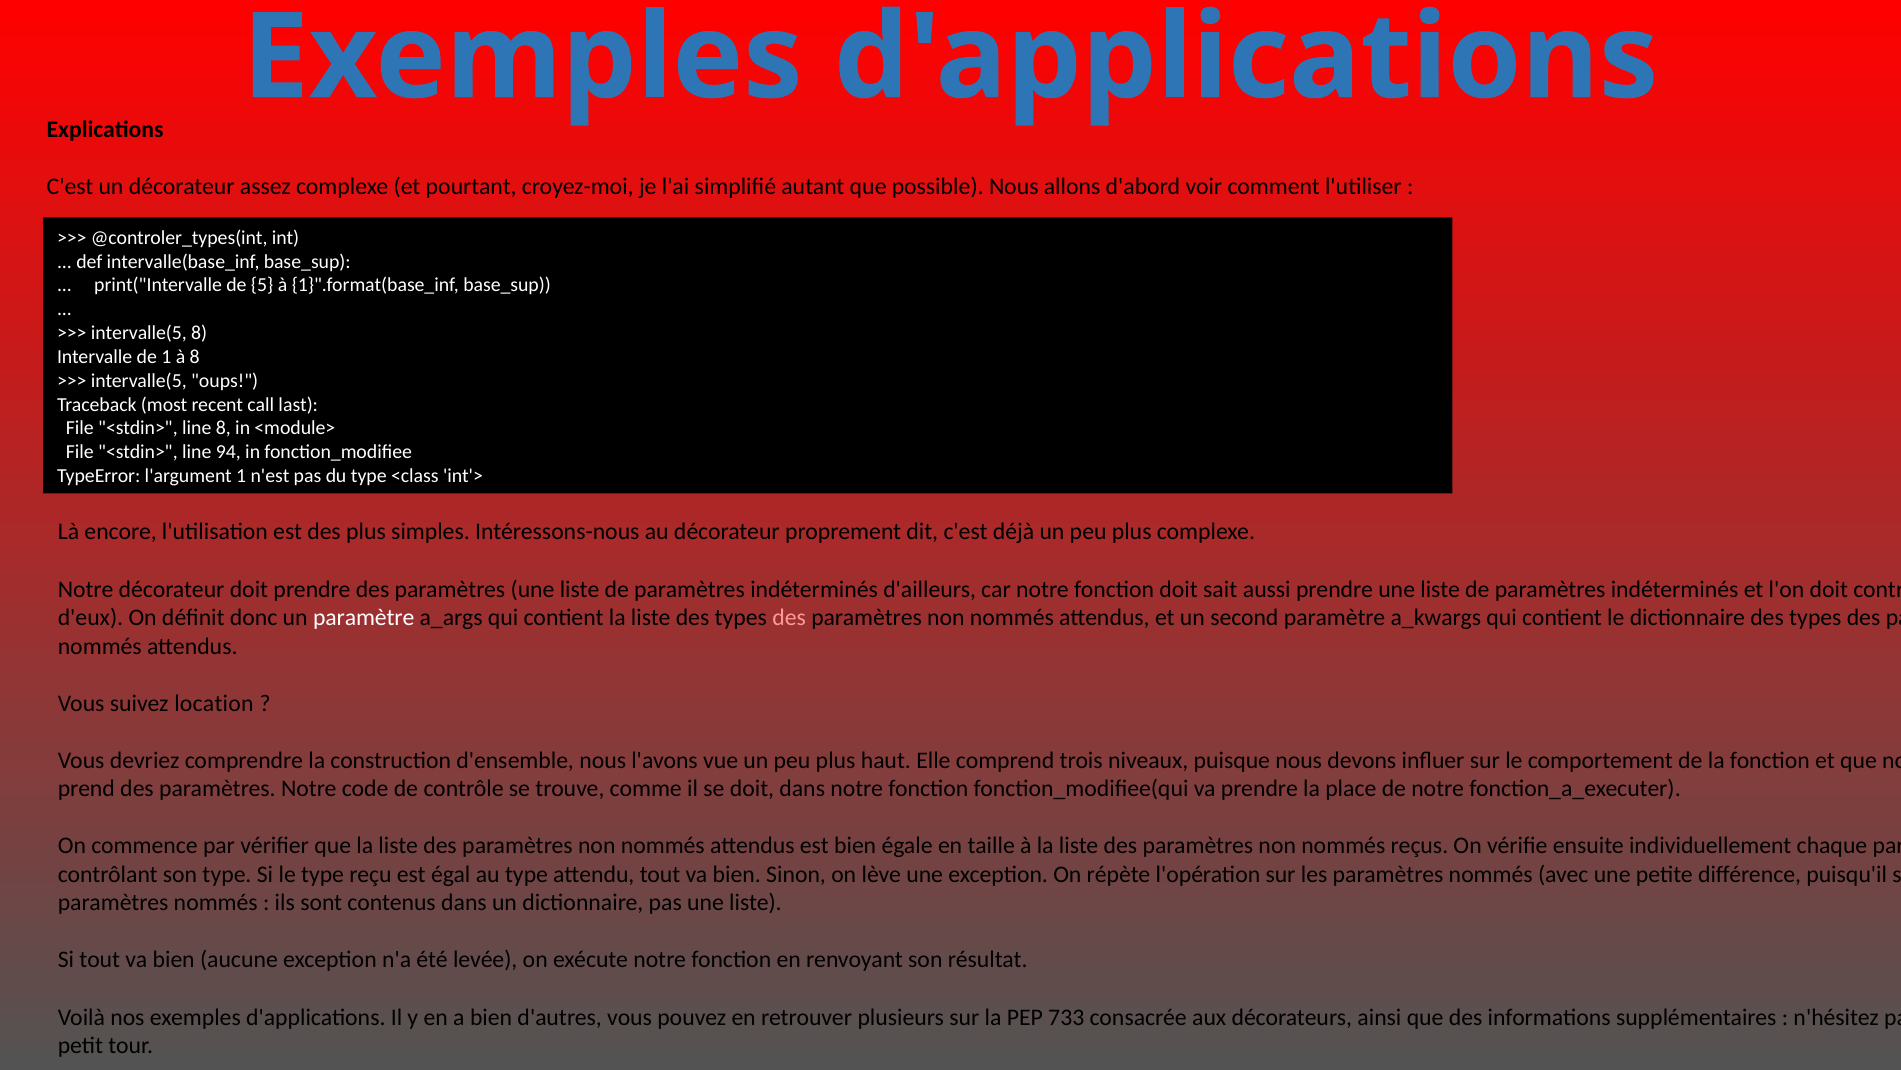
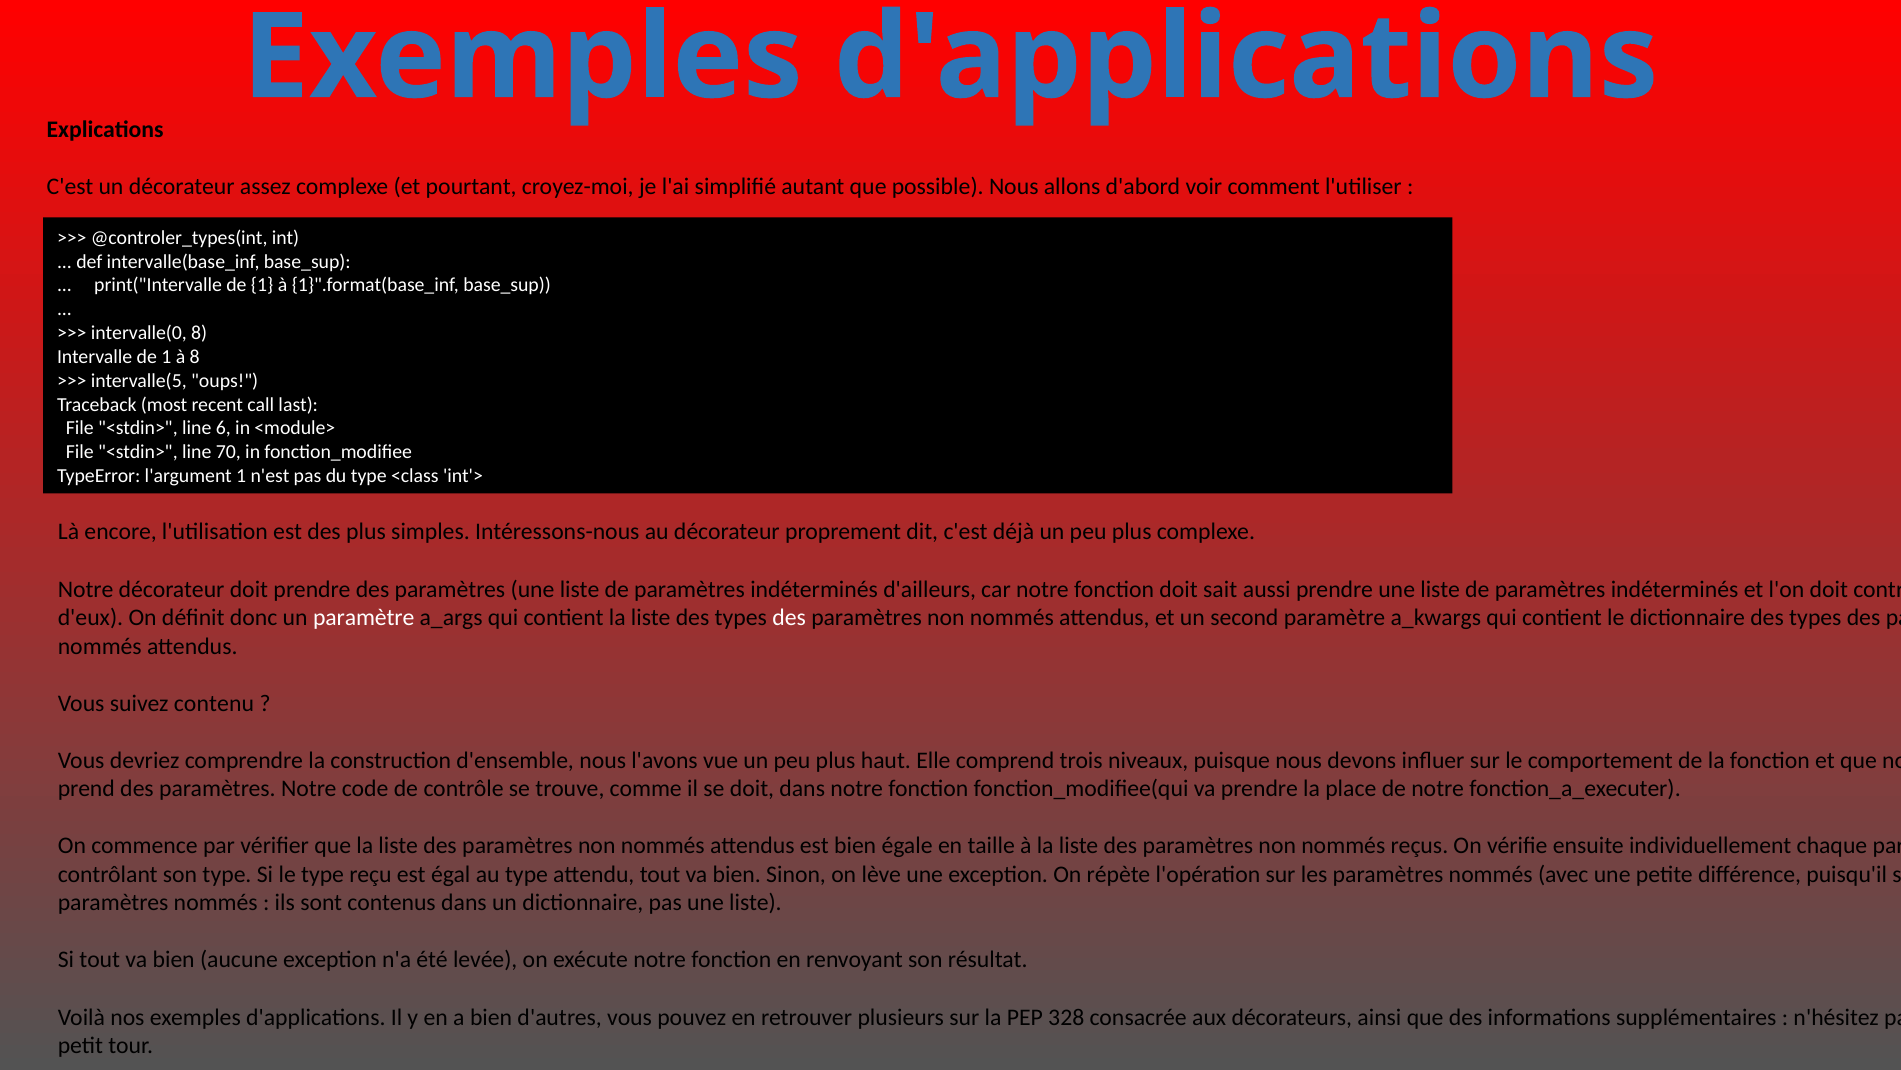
print("Intervalle de 5: 5 -> 1
intervalle(5 at (139, 333): intervalle(5 -> intervalle(0
line 8: 8 -> 6
94: 94 -> 70
des at (789, 617) colour: pink -> white
location: location -> contenu
733: 733 -> 328
